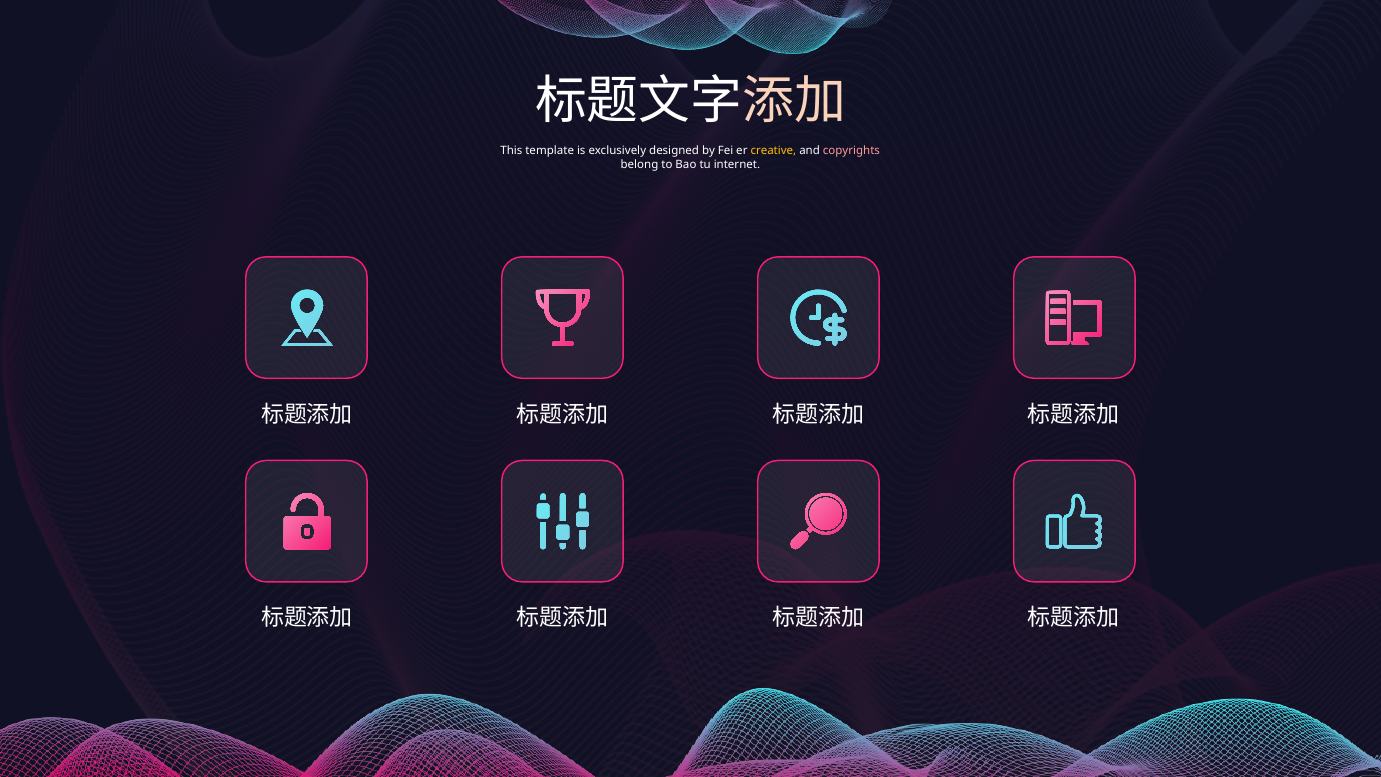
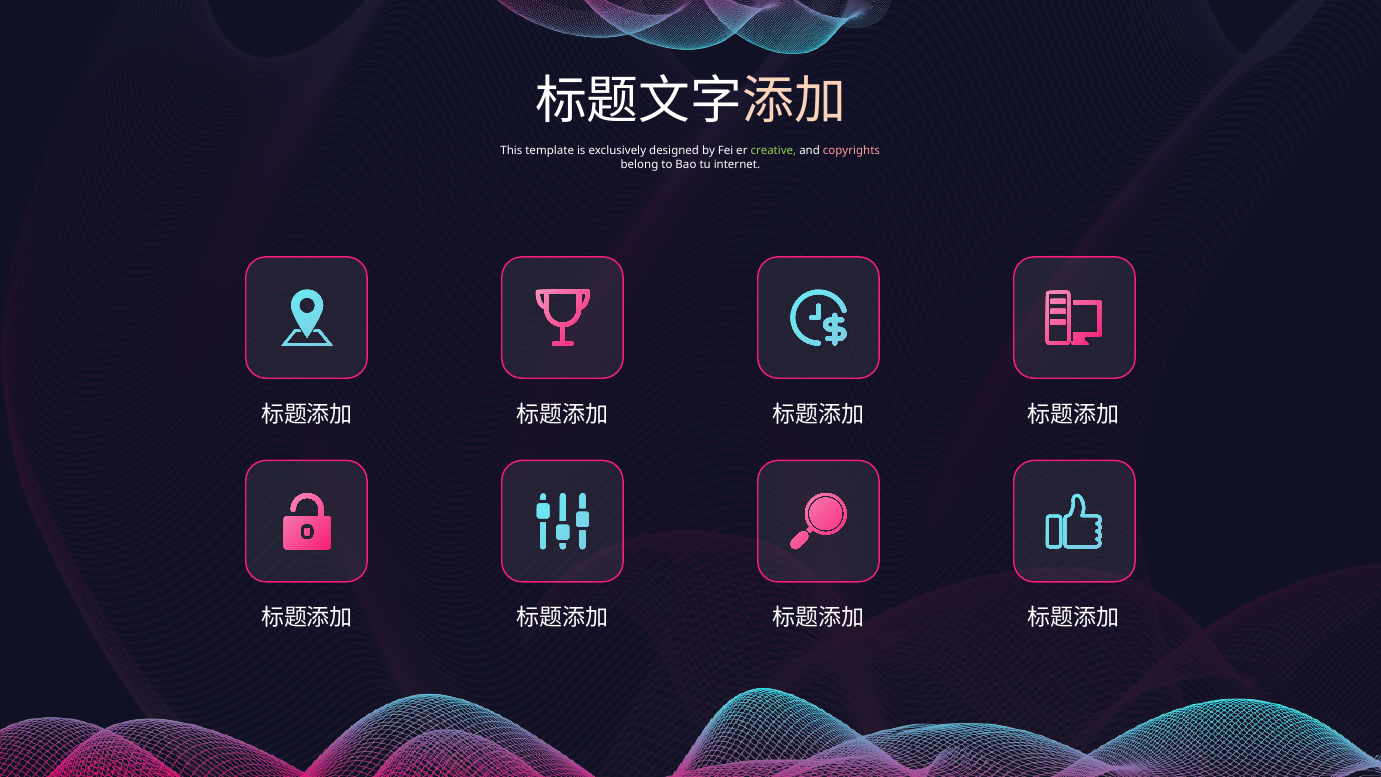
creative colour: yellow -> light green
